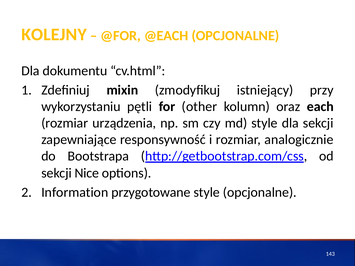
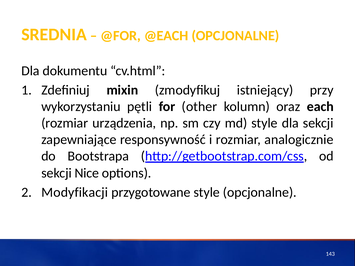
KOLEJNY: KOLEJNY -> SREDNIA
Information: Information -> Modyfikacji
